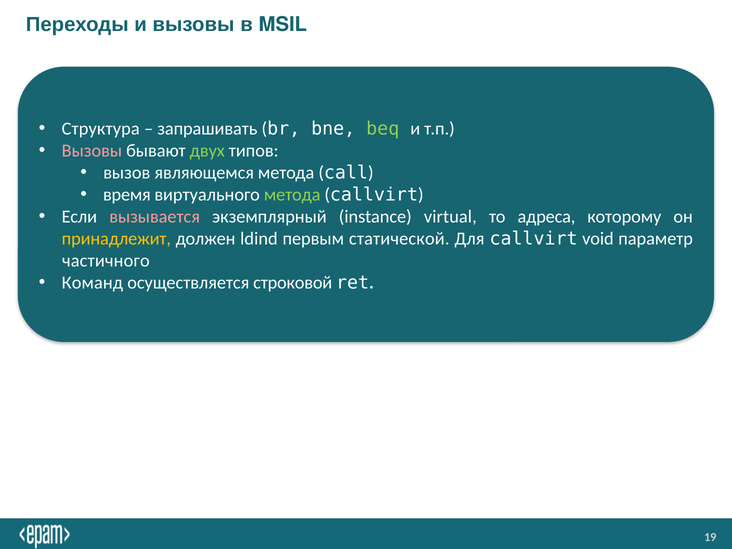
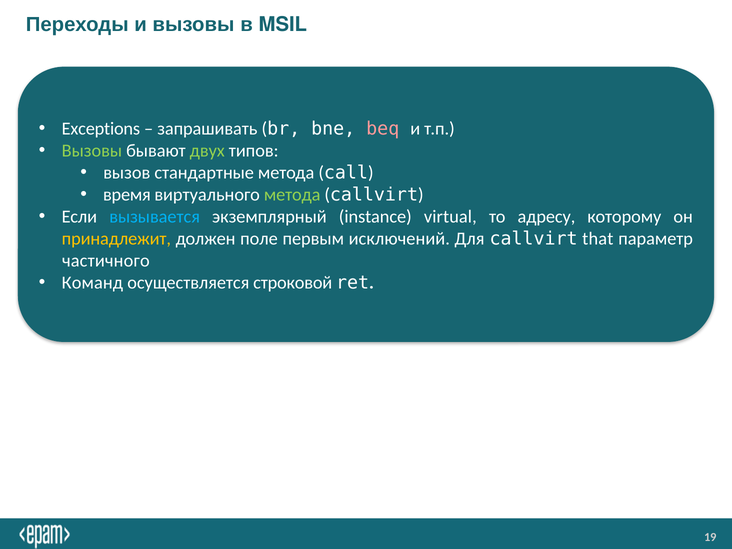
Структура: Структура -> Exceptions
beq colour: light green -> pink
Вызовы at (92, 151) colour: pink -> light green
являющемся: являющемся -> стандартные
вызывается colour: pink -> light blue
адреса: адреса -> адресу
ldind: ldind -> поле
статической: статической -> исключений
void: void -> that
